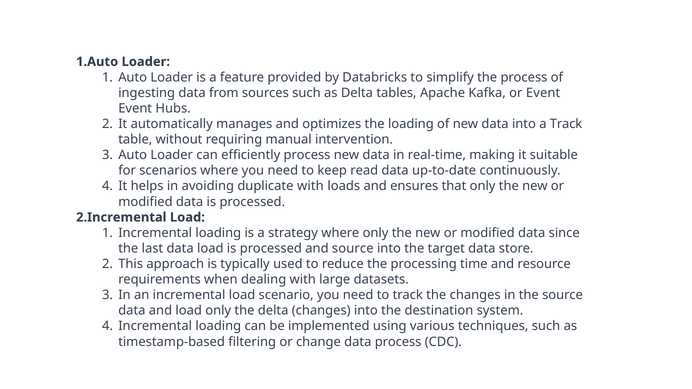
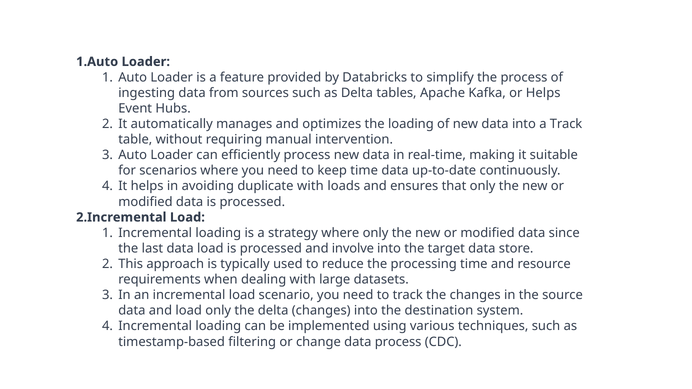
or Event: Event -> Helps
keep read: read -> time
and source: source -> involve
